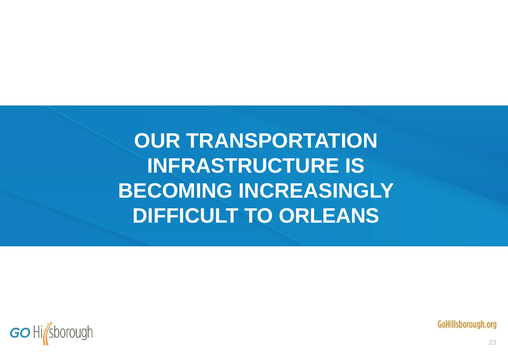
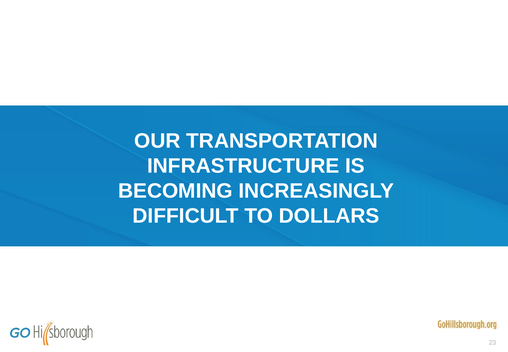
ORLEANS: ORLEANS -> DOLLARS
